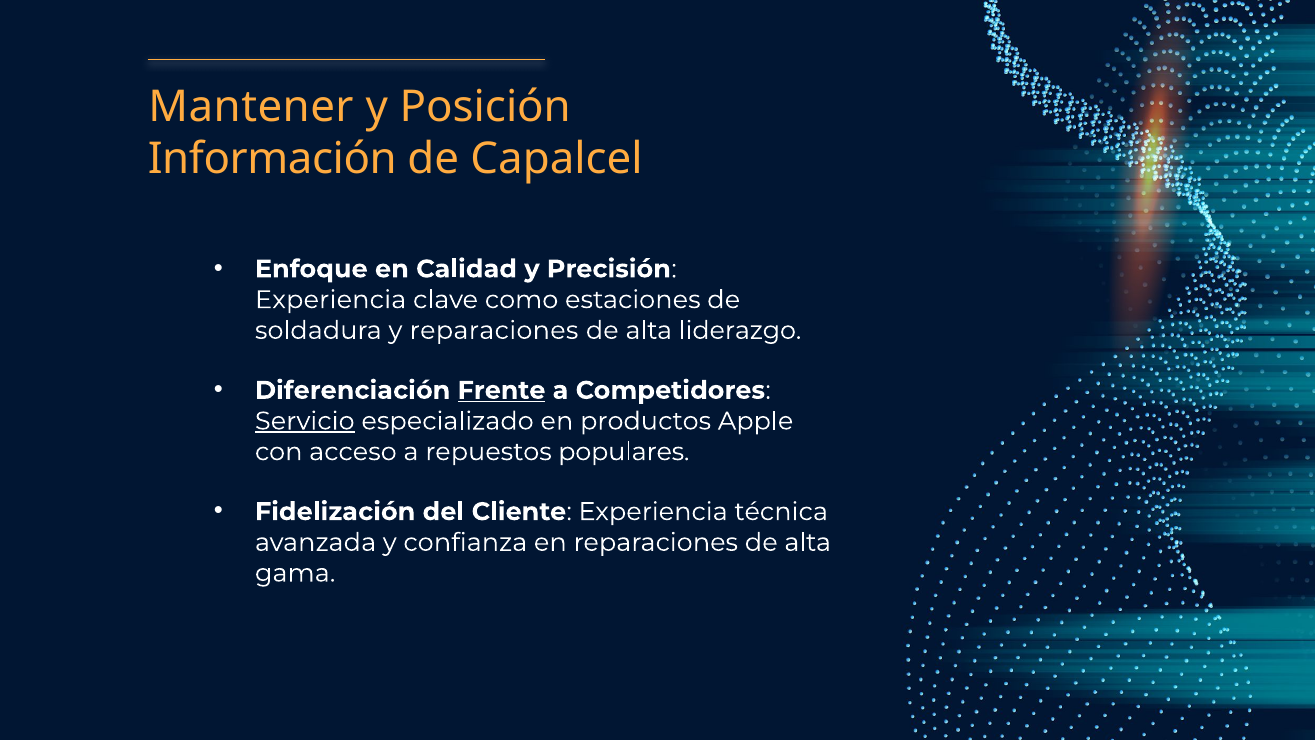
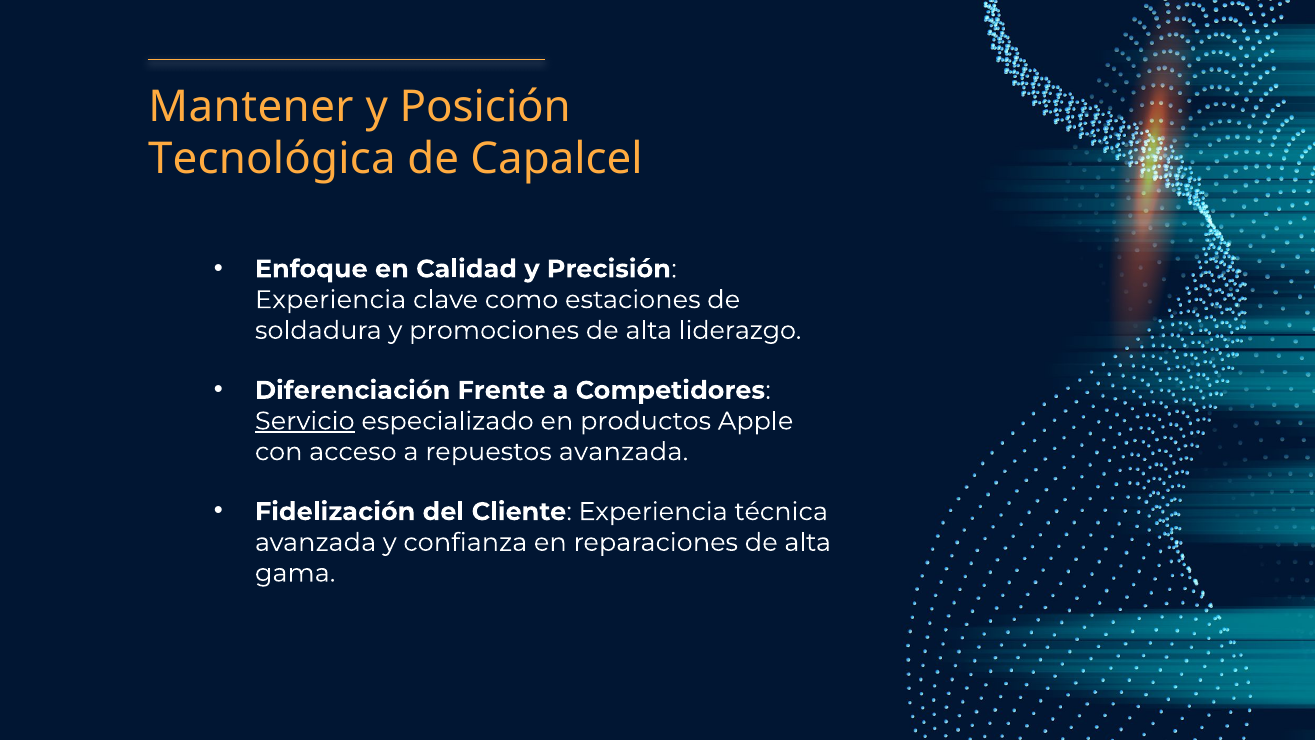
Información: Información -> Tecnológica
y reparaciones: reparaciones -> promociones
Frente underline: present -> none
repuestos populares: populares -> avanzada
